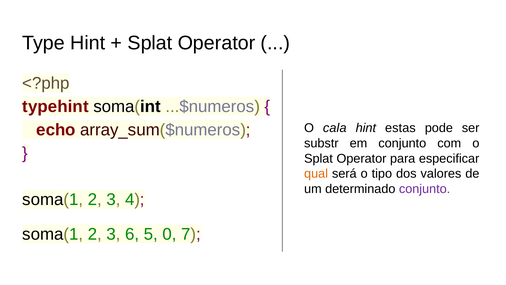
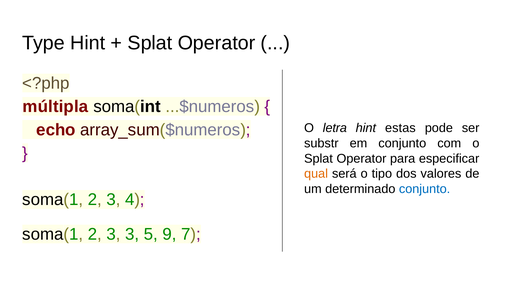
typehint: typehint -> múltipla
cala: cala -> letra
conjunto at (425, 189) colour: purple -> blue
3 6: 6 -> 3
0: 0 -> 9
